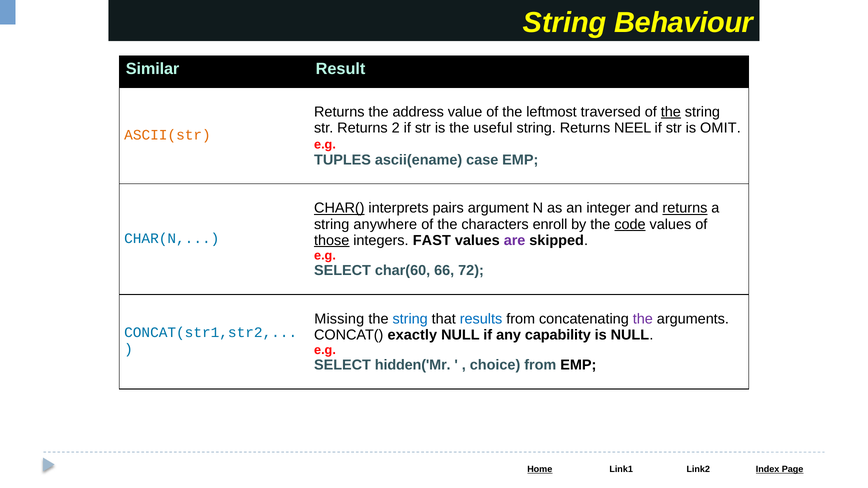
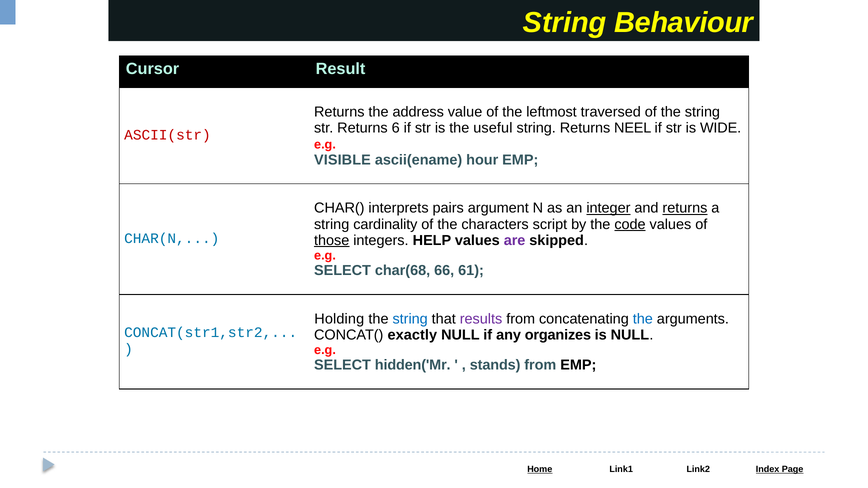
Similar: Similar -> Cursor
the at (671, 112) underline: present -> none
2: 2 -> 6
OMIT: OMIT -> WIDE
ASCII(str colour: orange -> red
TUPLES: TUPLES -> VISIBLE
case: case -> hour
CHAR( underline: present -> none
integer underline: none -> present
anywhere: anywhere -> cardinality
enroll: enroll -> script
FAST: FAST -> HELP
char(60: char(60 -> char(68
72: 72 -> 61
Missing: Missing -> Holding
results colour: blue -> purple
the at (643, 319) colour: purple -> blue
capability: capability -> organizes
choice: choice -> stands
